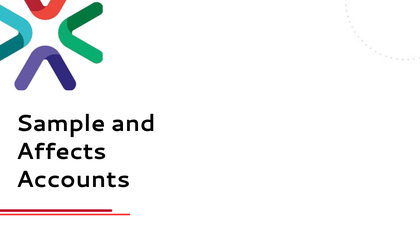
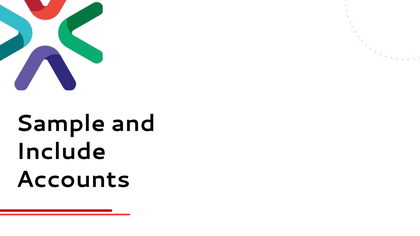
Affects: Affects -> Include
